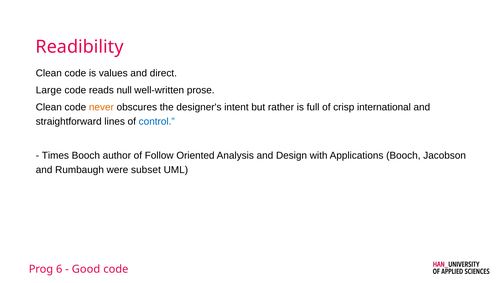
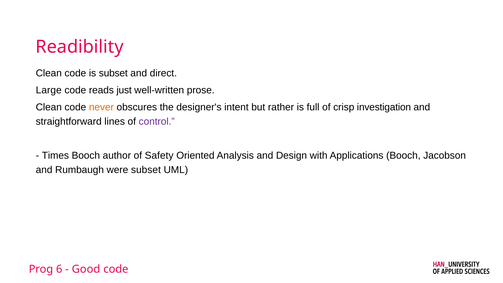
is values: values -> subset
null: null -> just
international: international -> investigation
control colour: blue -> purple
Follow: Follow -> Safety
